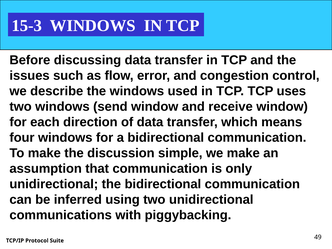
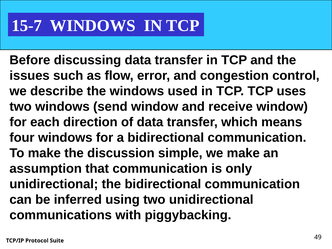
15-3: 15-3 -> 15-7
